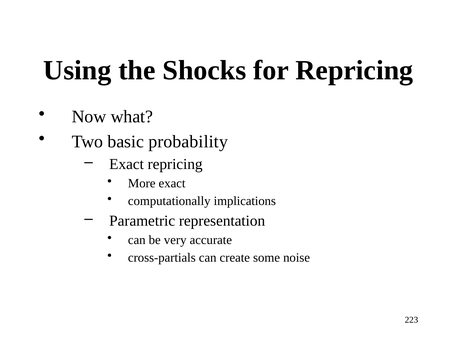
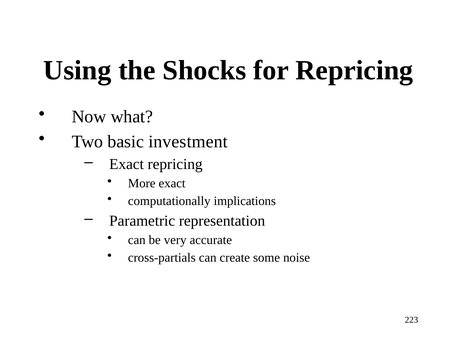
probability: probability -> investment
